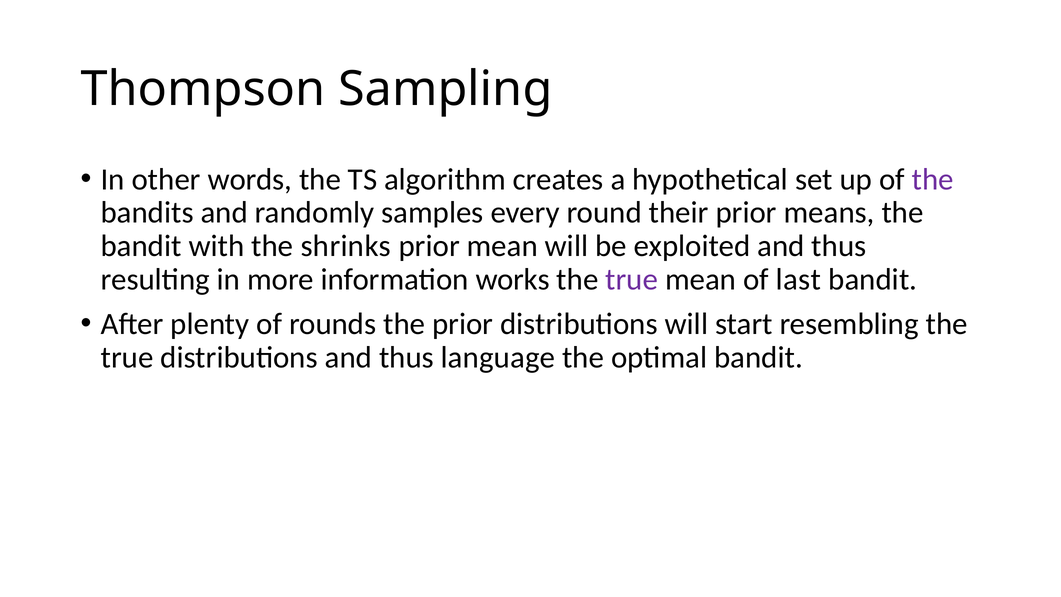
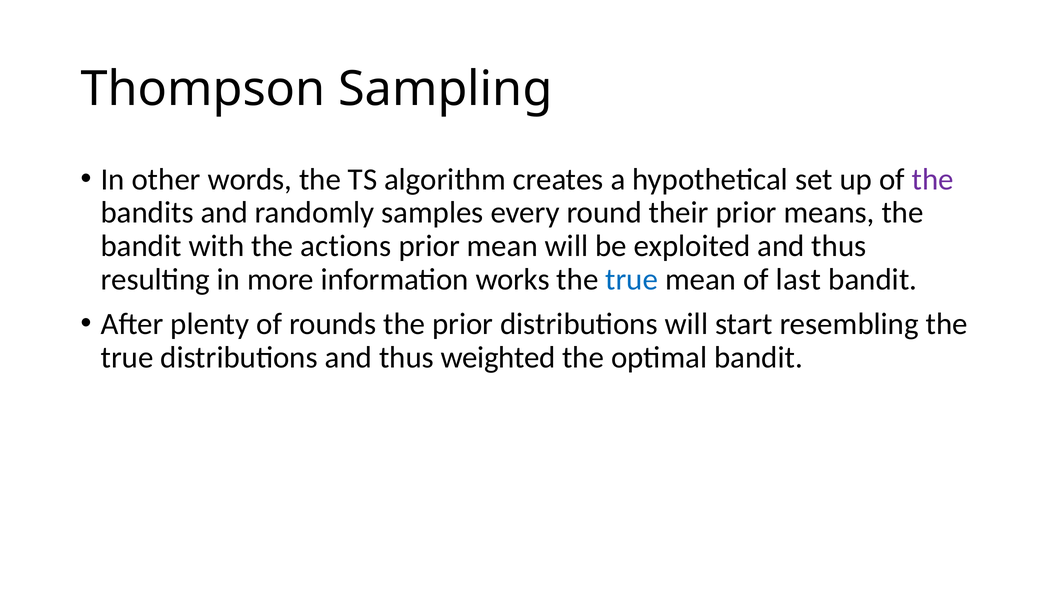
shrinks: shrinks -> actions
true at (632, 279) colour: purple -> blue
language: language -> weighted
